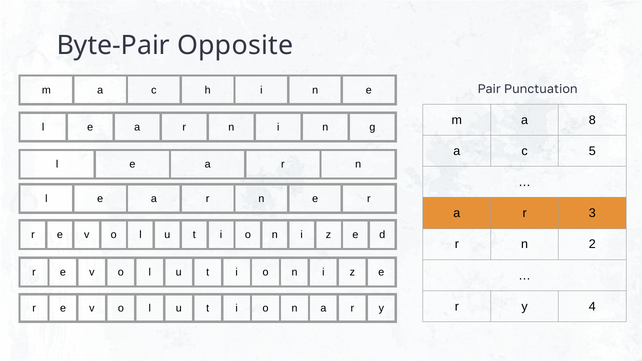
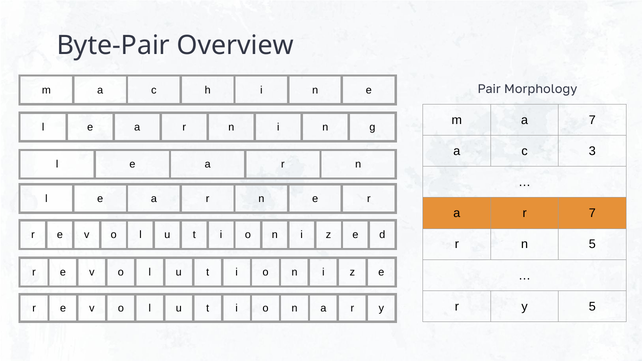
Opposite: Opposite -> Overview
Punctuation: Punctuation -> Morphology
a 8: 8 -> 7
5: 5 -> 3
r 3: 3 -> 7
n 2: 2 -> 5
y 4: 4 -> 5
